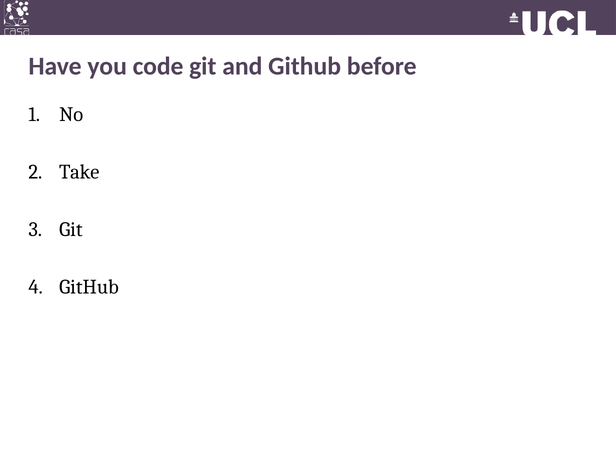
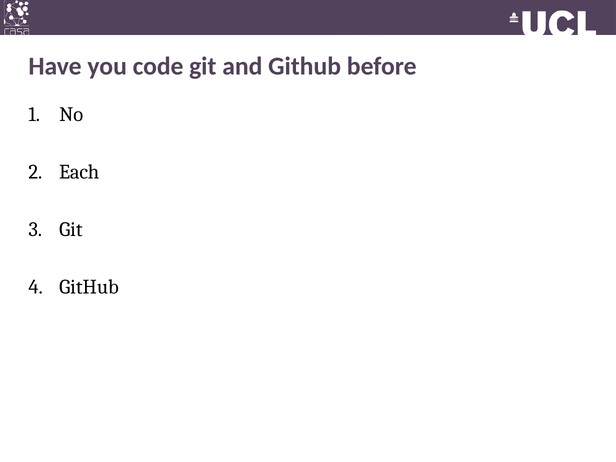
Take: Take -> Each
